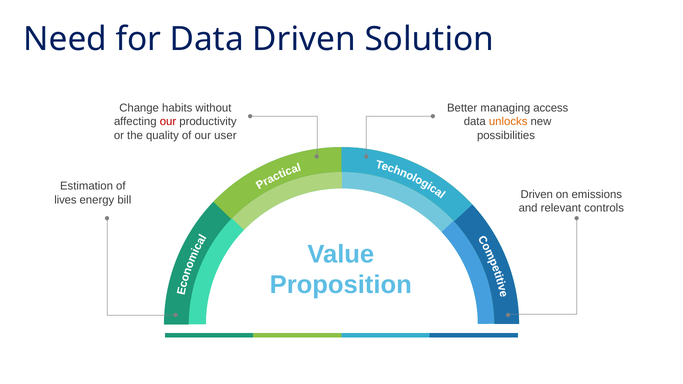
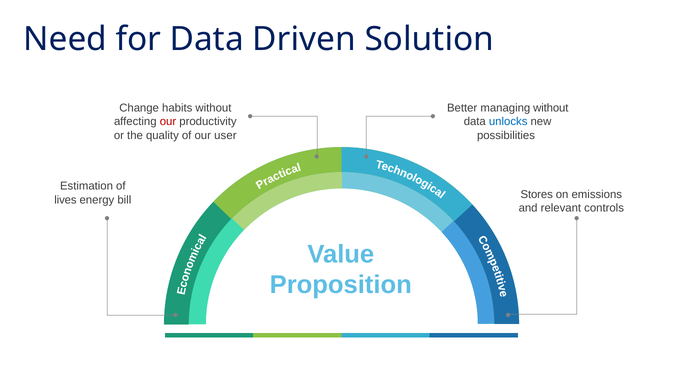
managing access: access -> without
unlocks colour: orange -> blue
Driven at (537, 195): Driven -> Stores
